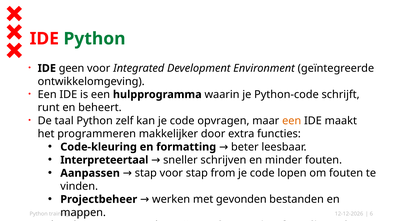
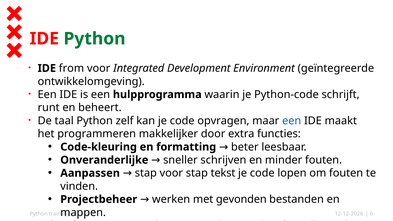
geen: geen -> from
een at (292, 121) colour: orange -> blue
Interpreteertaal: Interpreteertaal -> Onveranderlijke
from: from -> tekst
